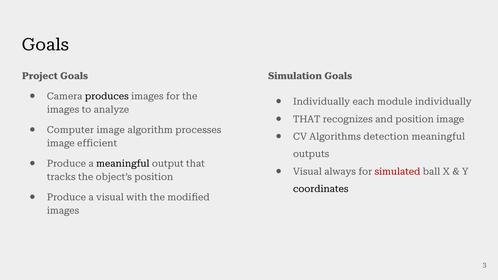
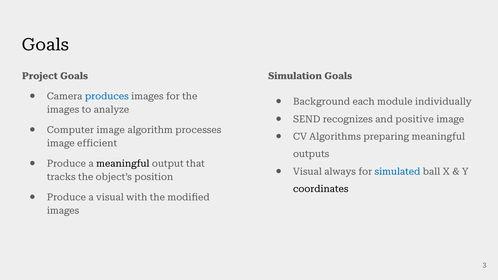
produces colour: black -> blue
Individually at (322, 102): Individually -> Background
THAT at (307, 119): THAT -> SEND
and position: position -> positive
detection: detection -> preparing
simulated colour: red -> blue
